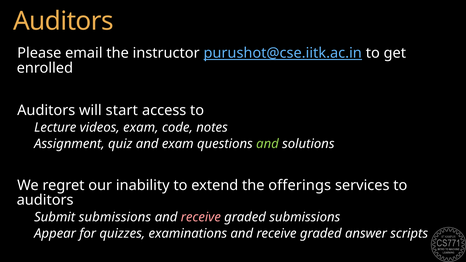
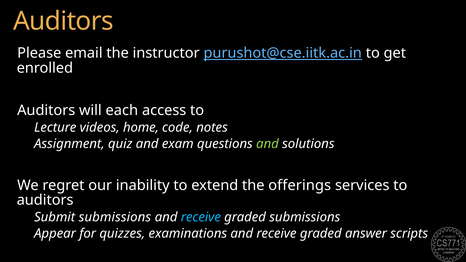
start: start -> each
videos exam: exam -> home
receive at (201, 217) colour: pink -> light blue
